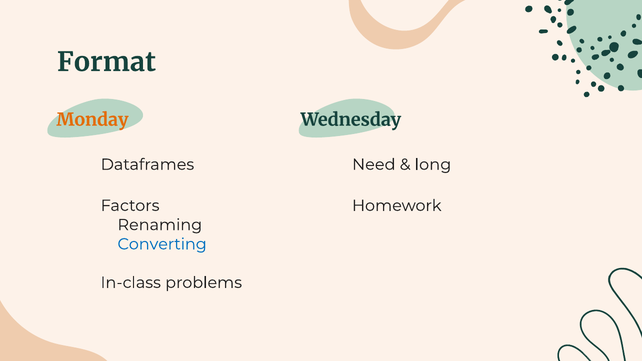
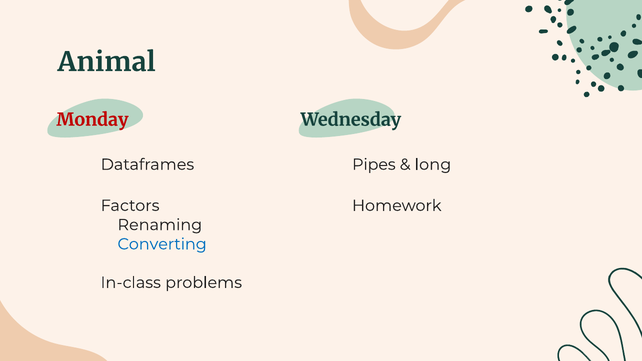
Format: Format -> Animal
Monday colour: orange -> red
Need: Need -> Pipes
